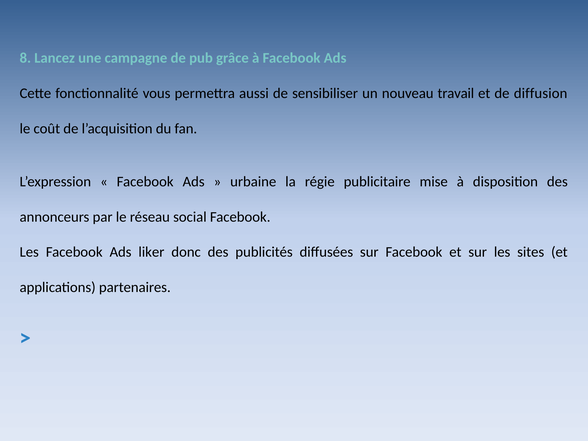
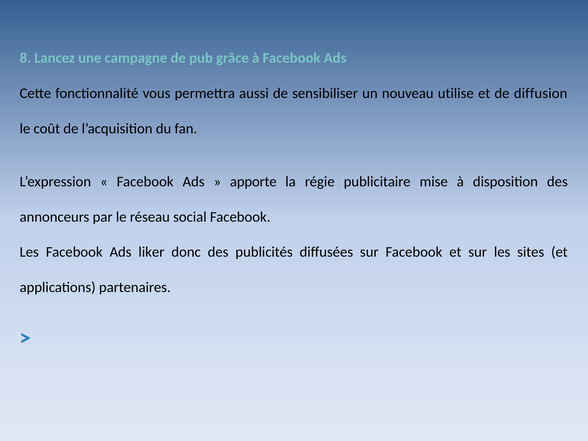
travail: travail -> utilise
urbaine: urbaine -> apporte
